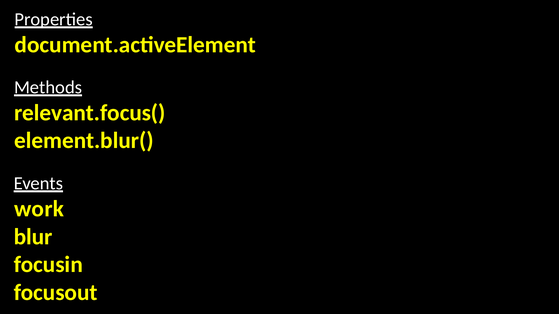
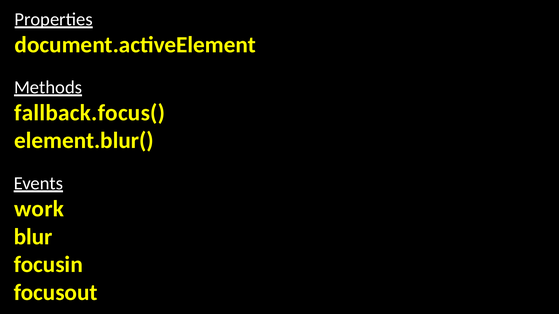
relevant.focus(: relevant.focus( -> fallback.focus(
